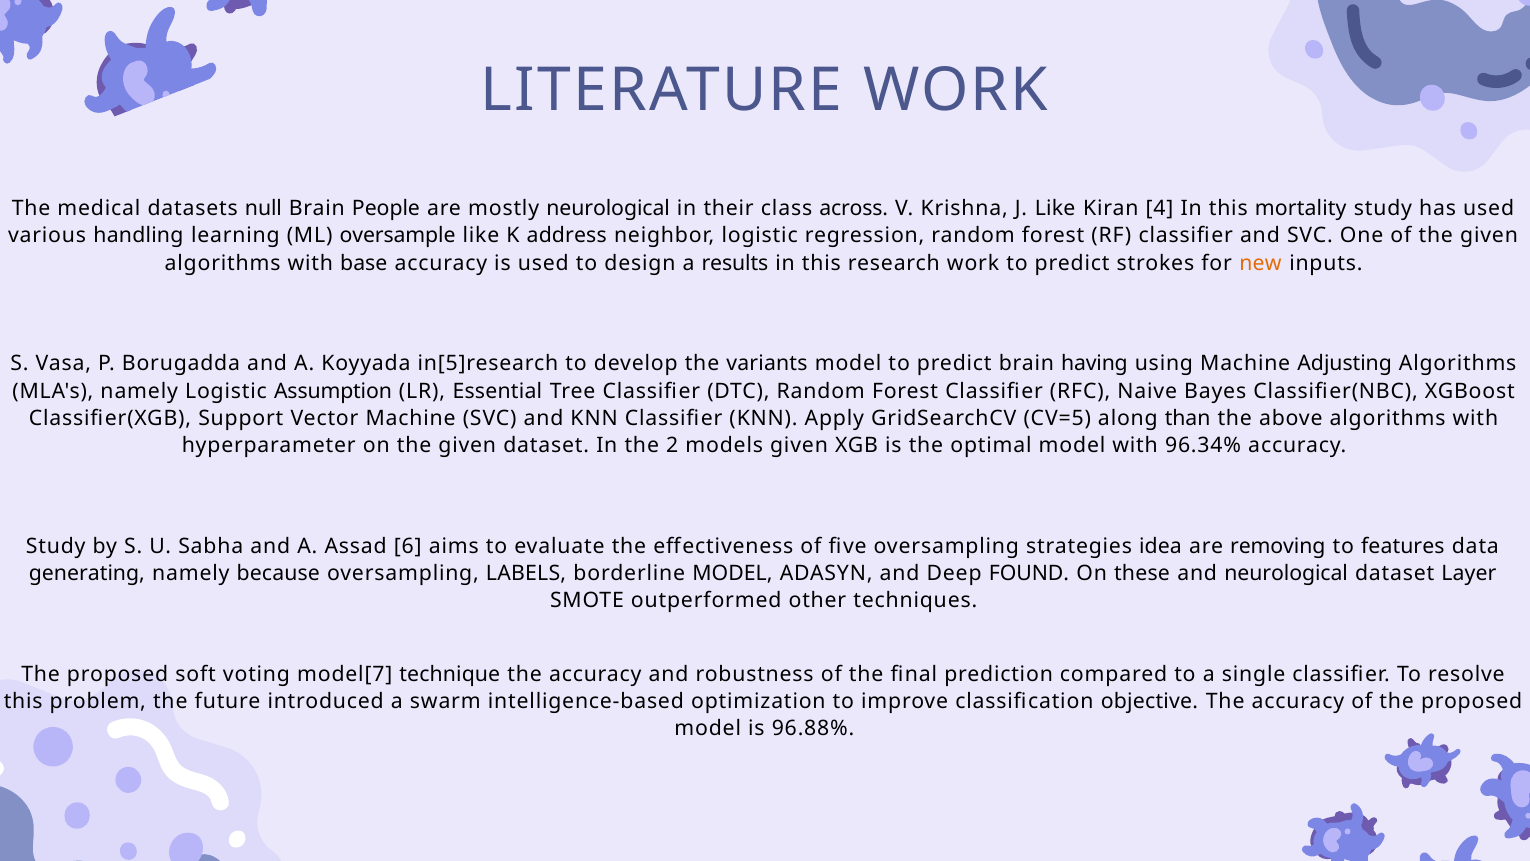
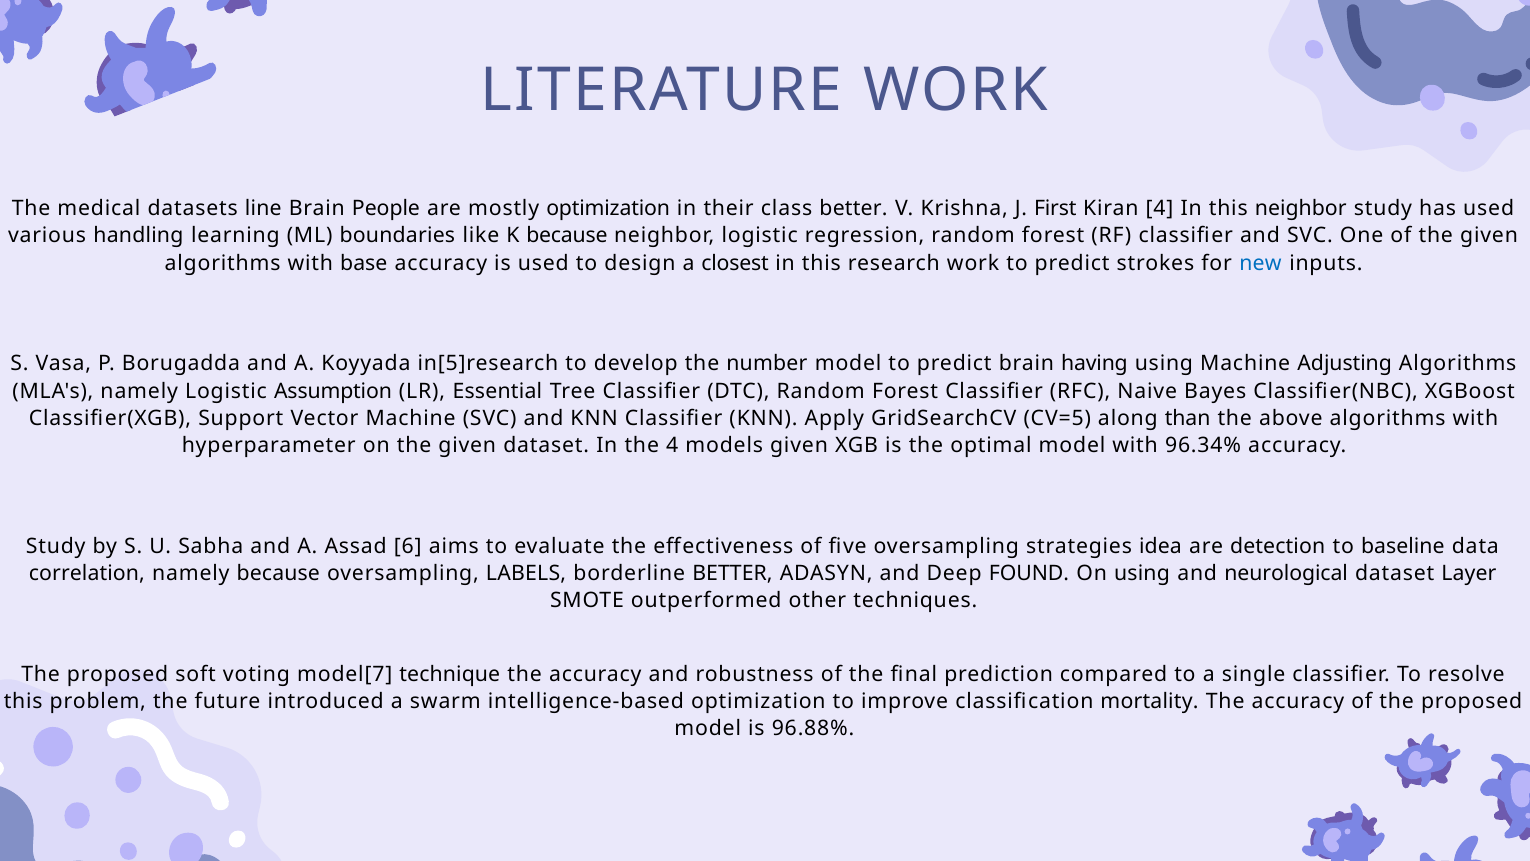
null: null -> line
mostly neurological: neurological -> optimization
class across: across -> better
J Like: Like -> First
this mortality: mortality -> neighbor
oversample: oversample -> boundaries
K address: address -> because
results: results -> closest
new colour: orange -> blue
variants: variants -> number
the 2: 2 -> 4
removing: removing -> detection
features: features -> baseline
generating: generating -> correlation
borderline MODEL: MODEL -> BETTER
On these: these -> using
objective: objective -> mortality
